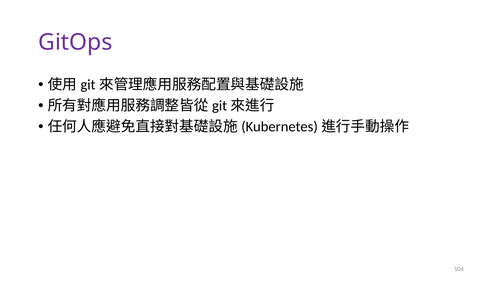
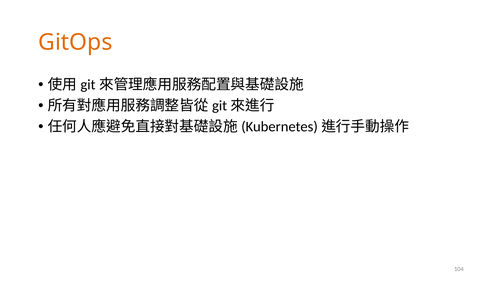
GitOps colour: purple -> orange
